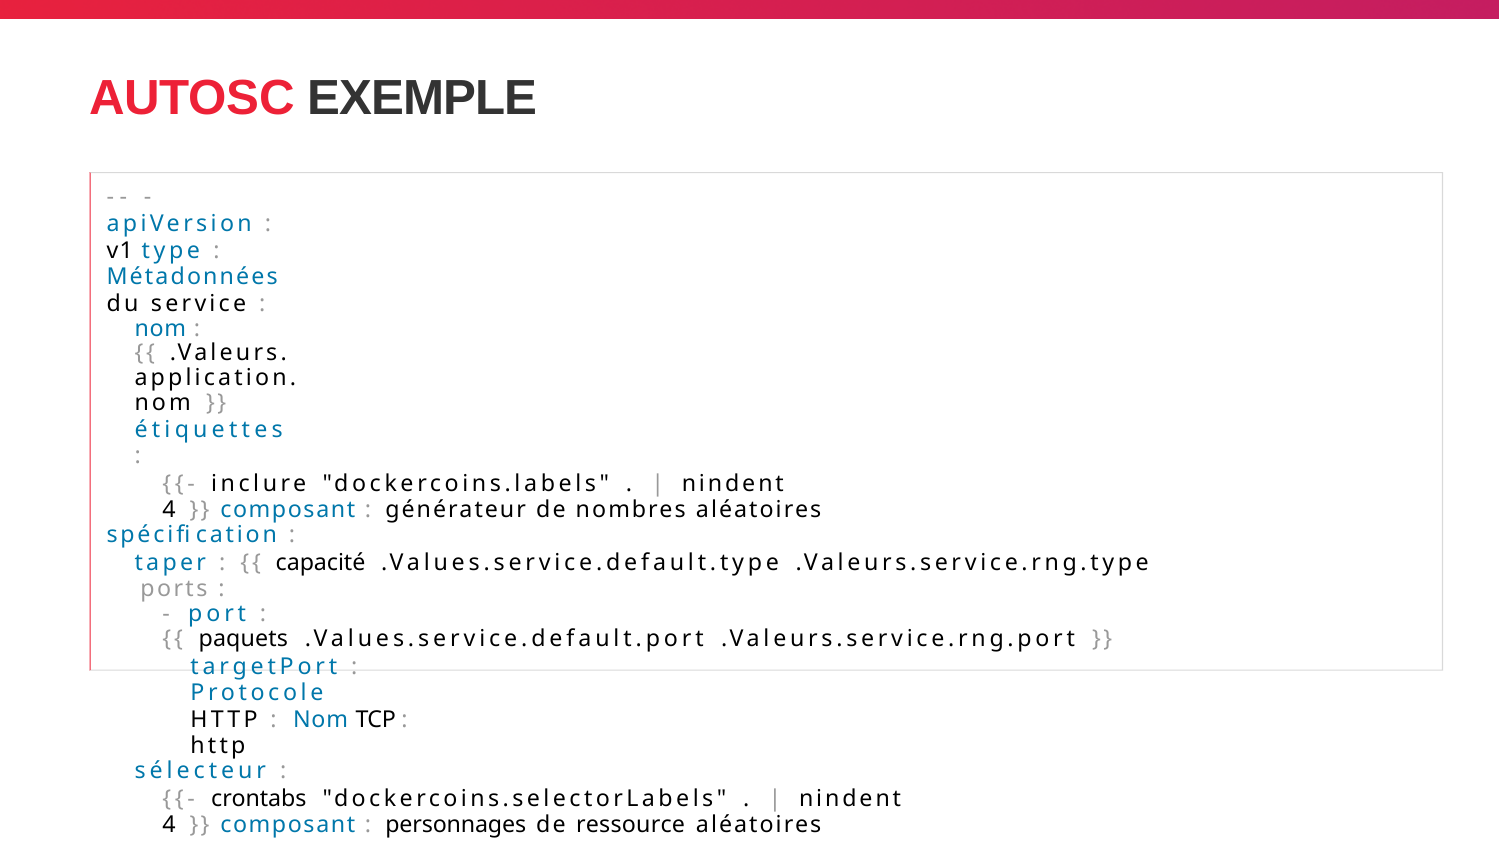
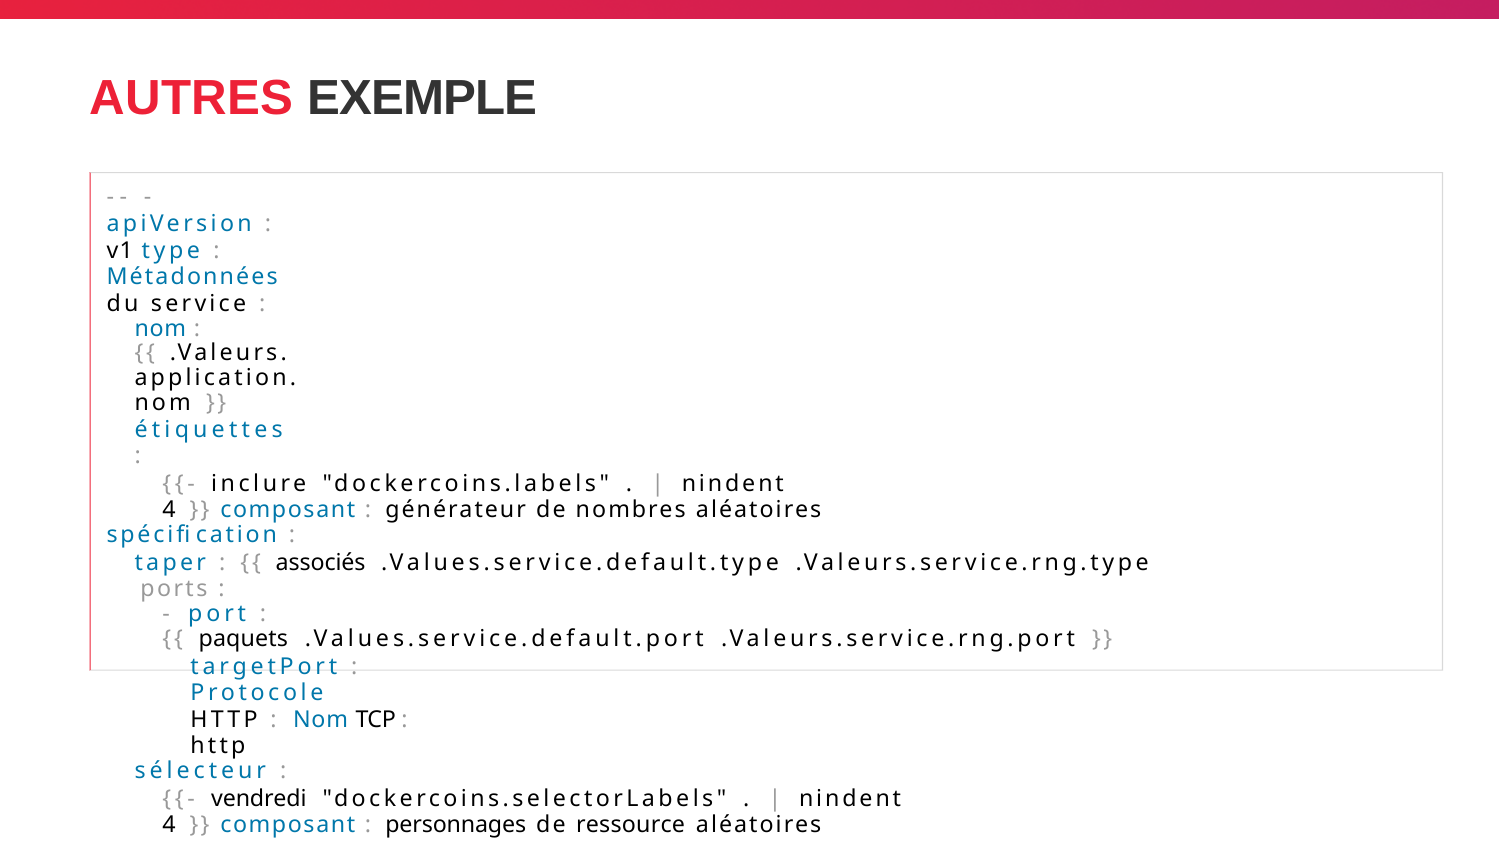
AUTOSC: AUTOSC -> AUTRES
capacité: capacité -> associés
crontabs: crontabs -> vendredi
